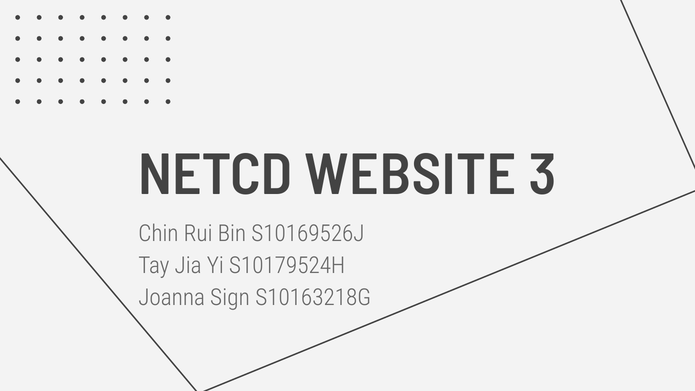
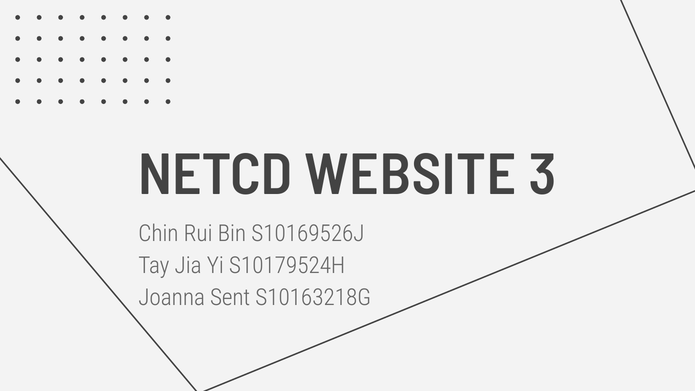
Sign: Sign -> Sent
